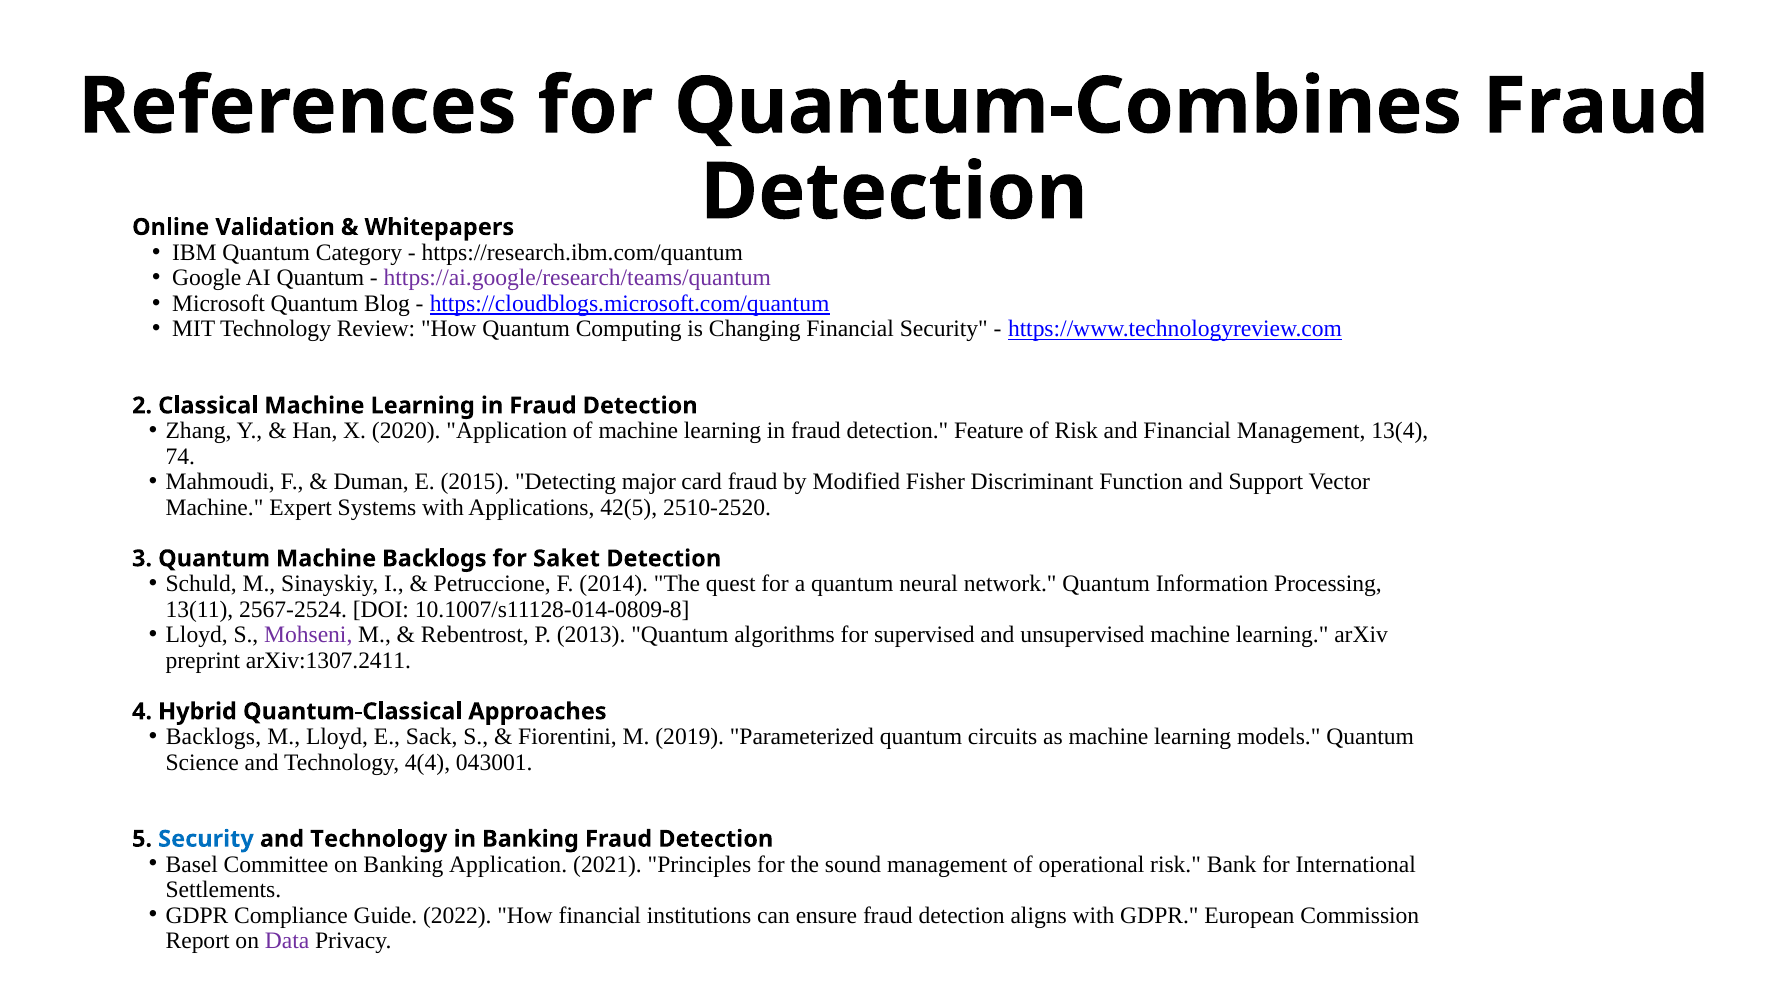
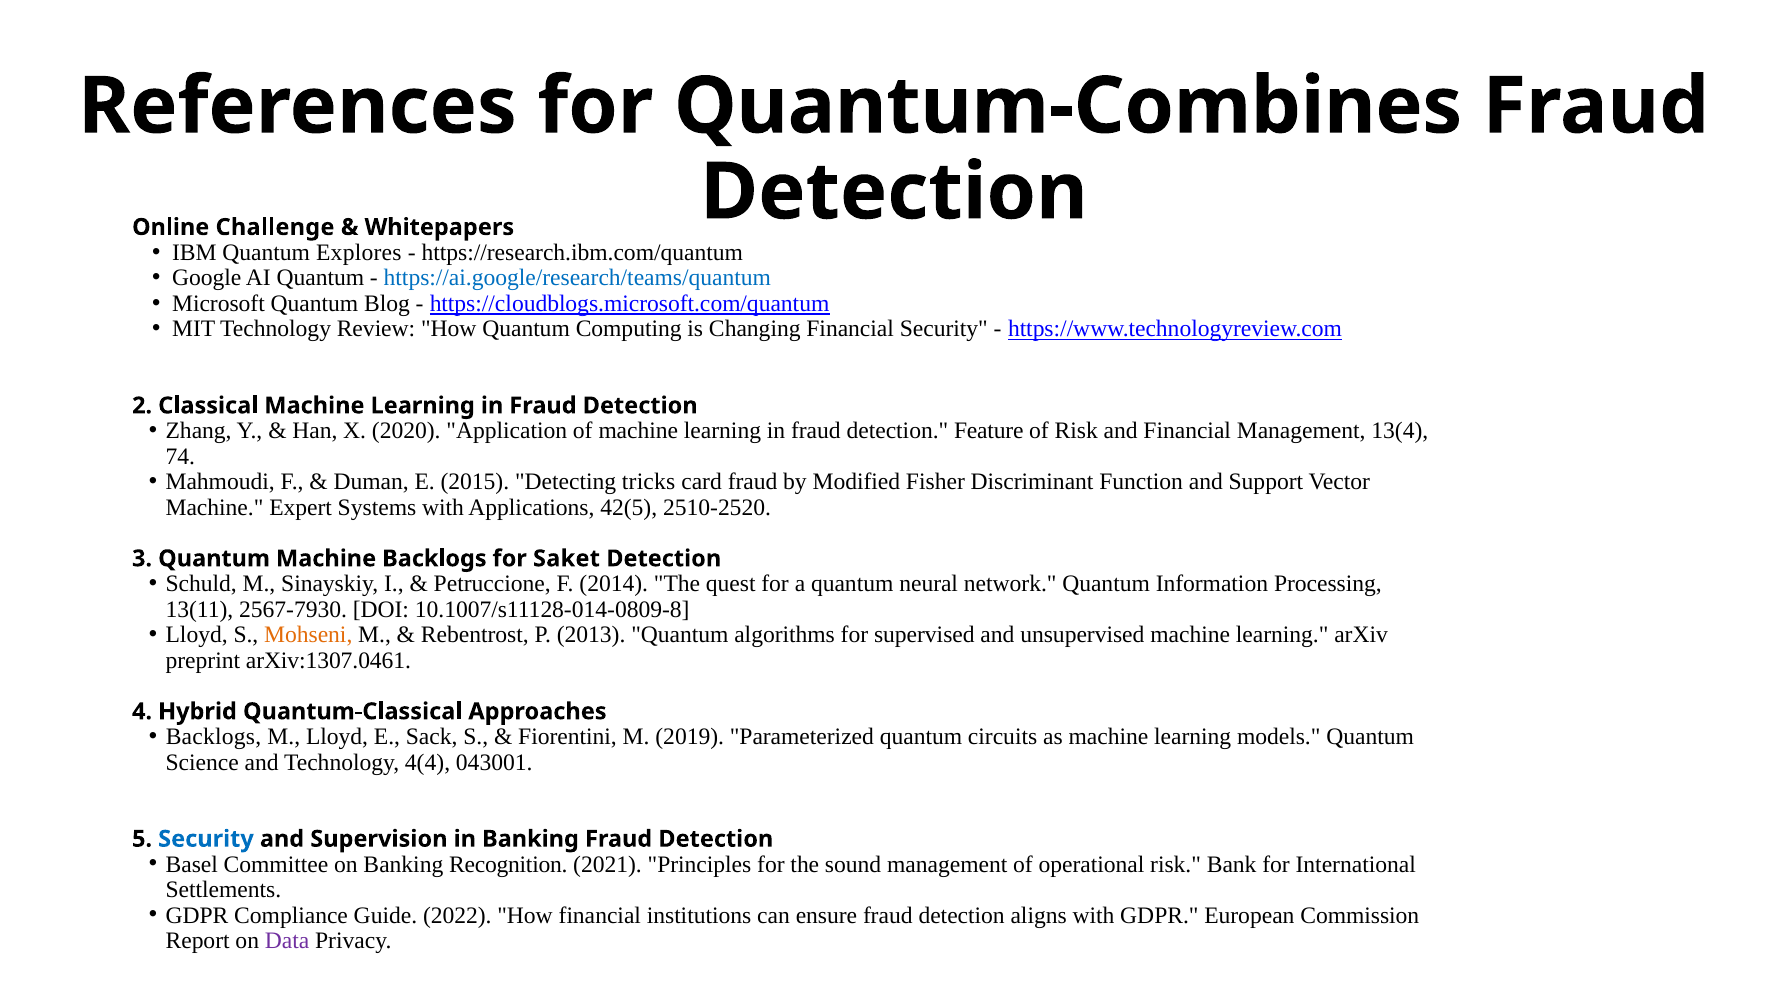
Validation: Validation -> Challenge
Category: Category -> Explores
https://ai.google/research/teams/quantum colour: purple -> blue
major: major -> tricks
2567-2524: 2567-2524 -> 2567-7930
Mohseni colour: purple -> orange
arXiv:1307.2411: arXiv:1307.2411 -> arXiv:1307.0461
Technology at (379, 839): Technology -> Supervision
Banking Application: Application -> Recognition
